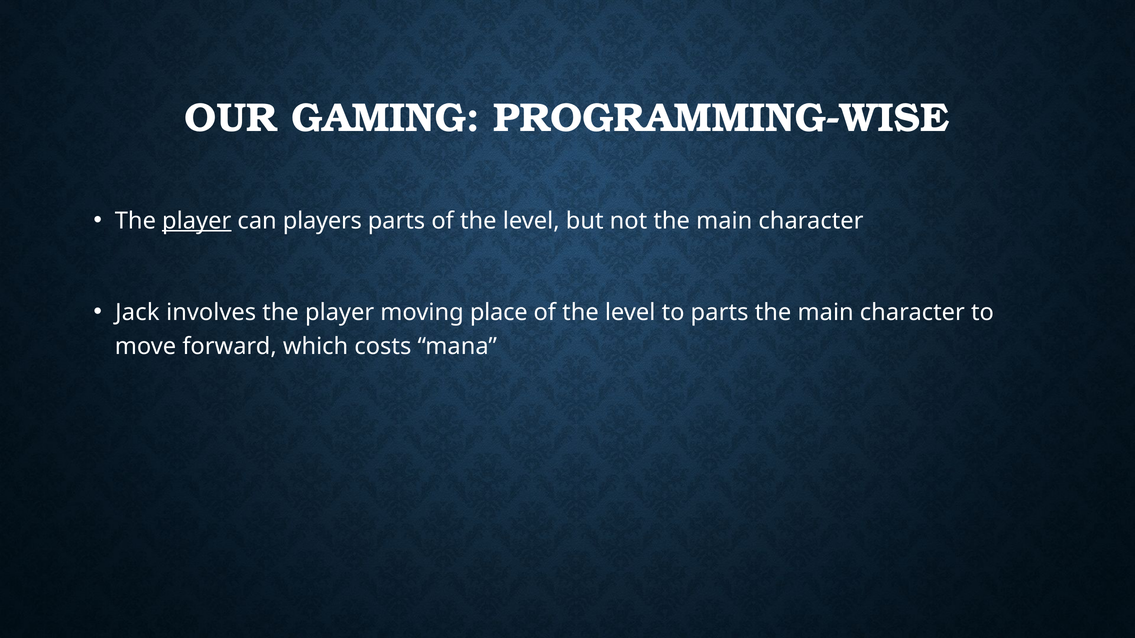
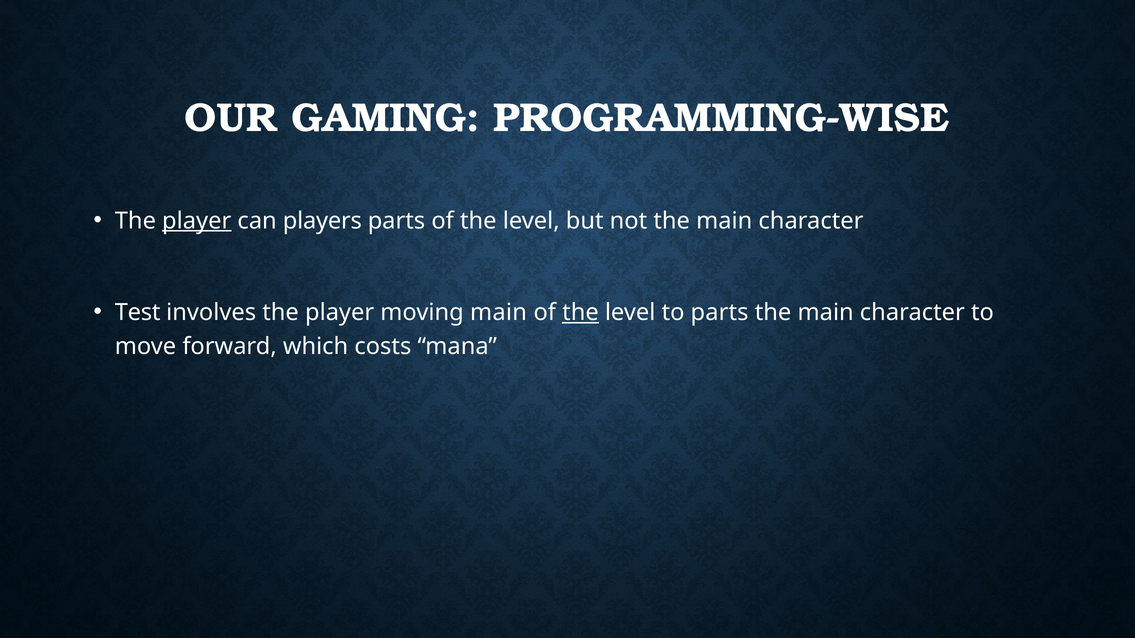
Jack: Jack -> Test
moving place: place -> main
the at (580, 313) underline: none -> present
